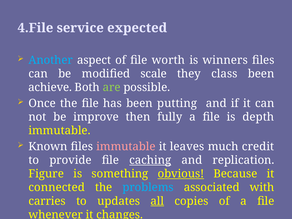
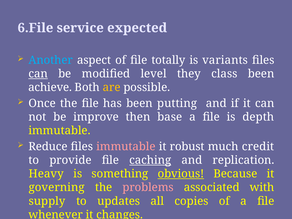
4.File: 4.File -> 6.File
worth: worth -> totally
winners: winners -> variants
can at (38, 74) underline: none -> present
scale: scale -> level
are colour: light green -> yellow
fully: fully -> base
Known: Known -> Reduce
leaves: leaves -> robust
Figure: Figure -> Heavy
connected: connected -> governing
problems colour: light blue -> pink
carries: carries -> supply
all underline: present -> none
